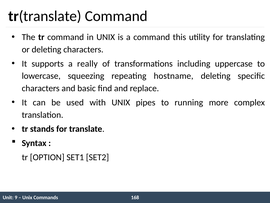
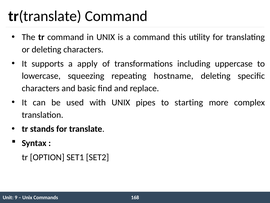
really: really -> apply
running: running -> starting
